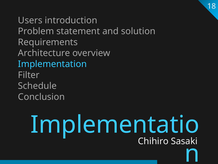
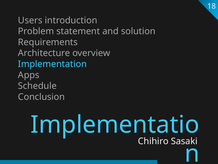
Filter: Filter -> Apps
